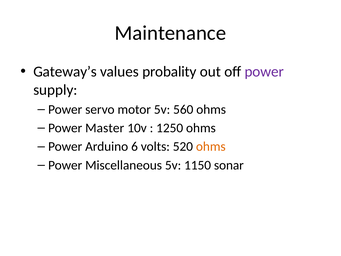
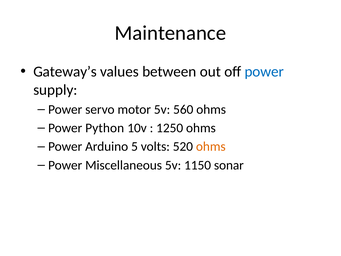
probality: probality -> between
power at (264, 72) colour: purple -> blue
Master: Master -> Python
6: 6 -> 5
